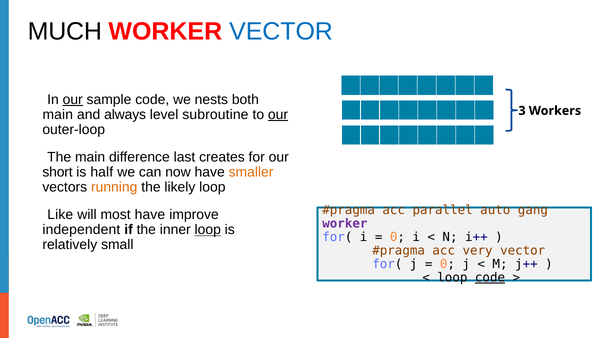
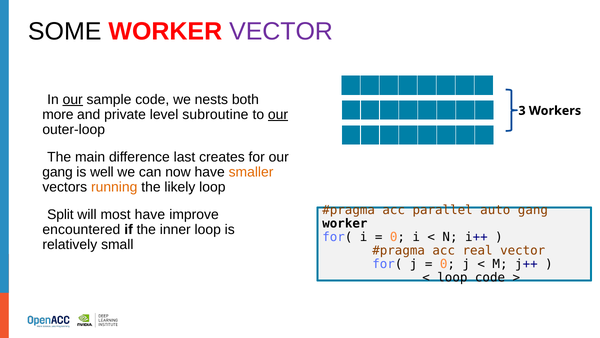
MUCH: MUCH -> SOME
VECTOR at (281, 31) colour: blue -> purple
main at (58, 114): main -> more
always: always -> private
short at (58, 172): short -> gang
half: half -> well
Like: Like -> Split
worker at (345, 223) colour: purple -> black
independent: independent -> encountered
loop at (208, 229) underline: present -> none
very: very -> real
code at (490, 277) underline: present -> none
